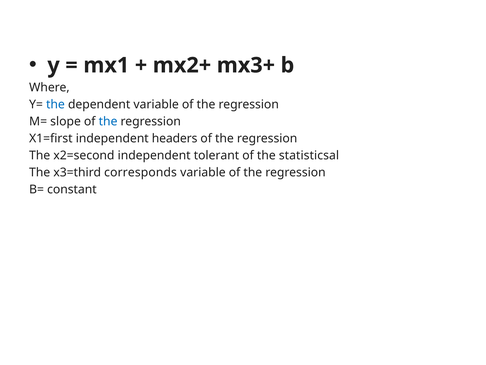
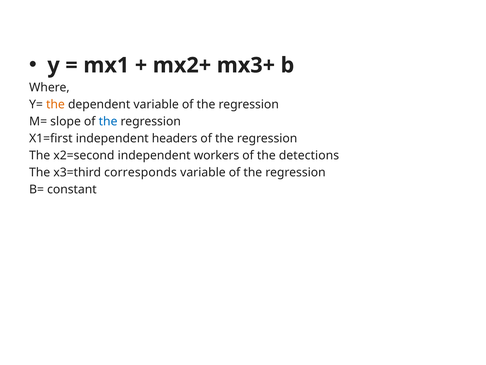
the at (55, 104) colour: blue -> orange
tolerant: tolerant -> workers
statisticsal: statisticsal -> detections
